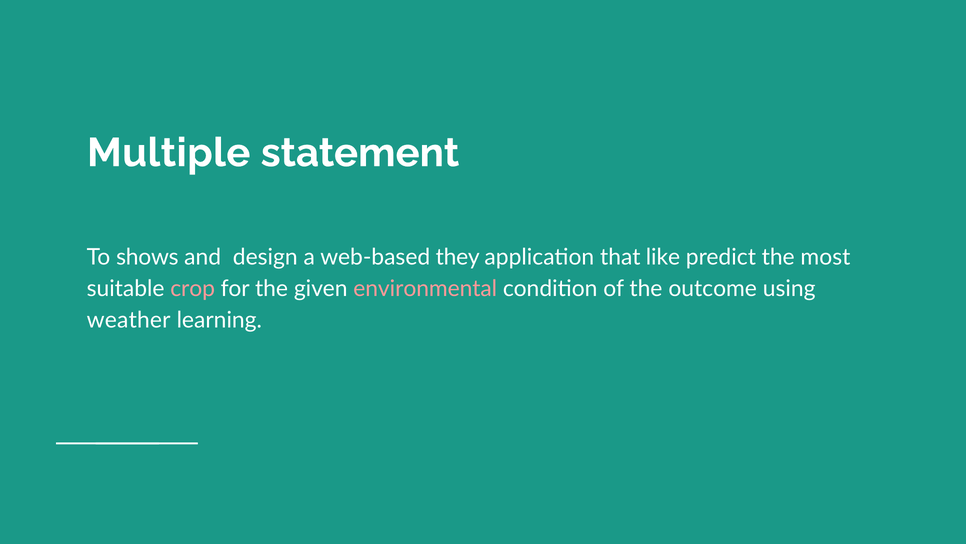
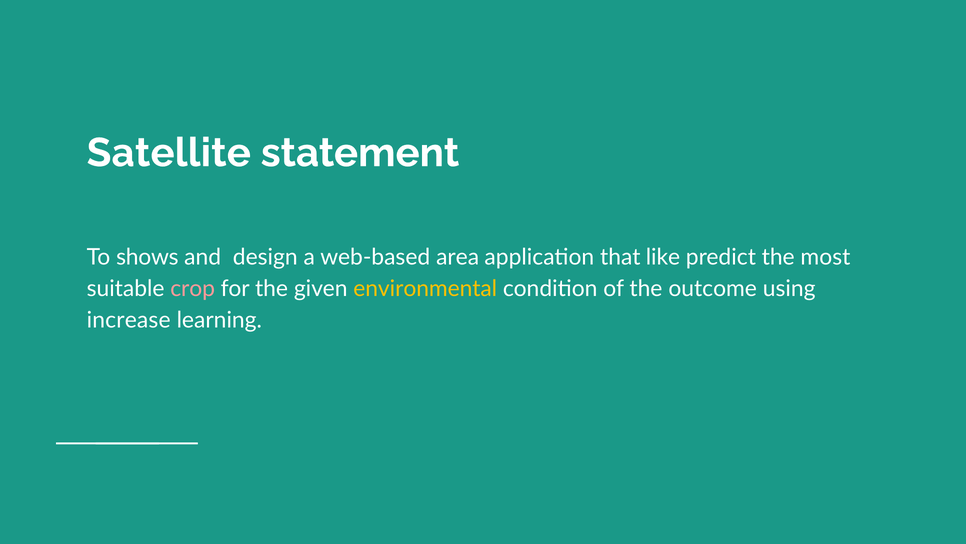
Multiple: Multiple -> Satellite
they: they -> area
environmental colour: pink -> yellow
weather: weather -> increase
